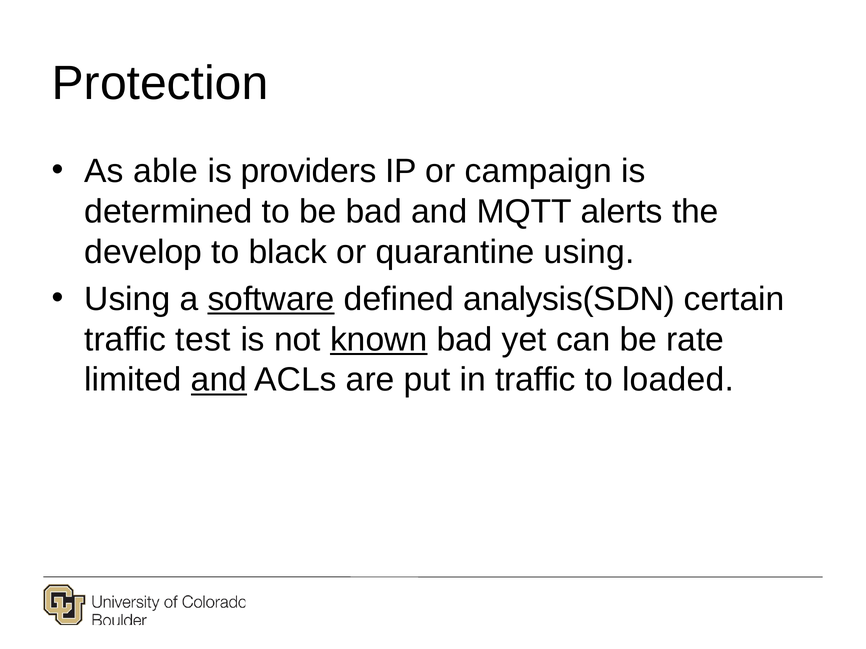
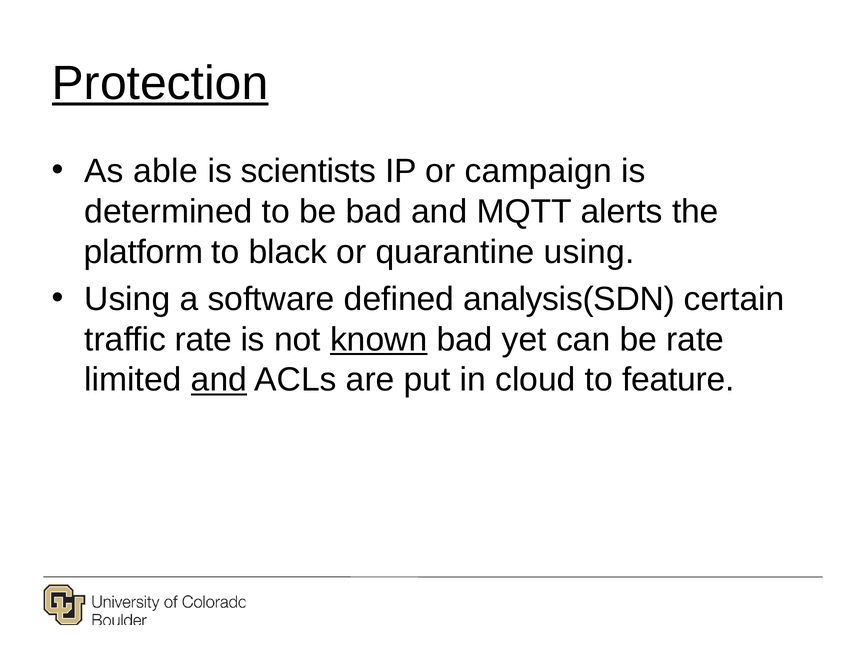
Protection underline: none -> present
providers: providers -> scientists
develop: develop -> platform
software underline: present -> none
traffic test: test -> rate
in traffic: traffic -> cloud
loaded: loaded -> feature
